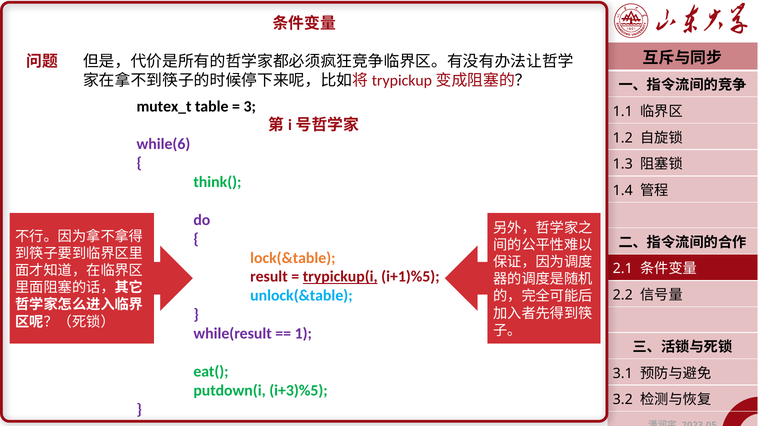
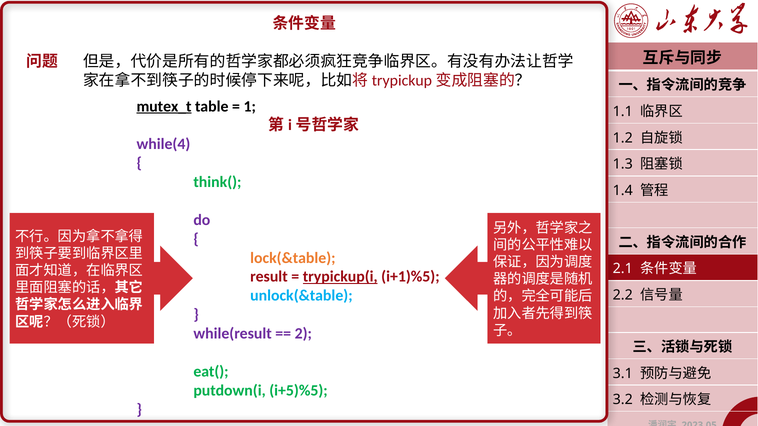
mutex_t underline: none -> present
3: 3 -> 1
while(6: while(6 -> while(4
1: 1 -> 2
i+3)%5: i+3)%5 -> i+5)%5
